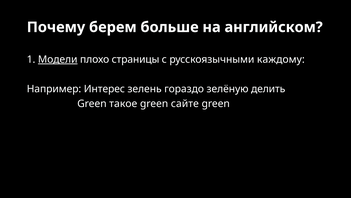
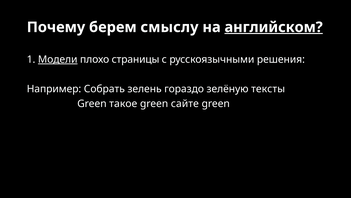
больше: больше -> смыслу
английском underline: none -> present
каждому: каждому -> решения
Интерес: Интерес -> Собрать
делить: делить -> тексты
